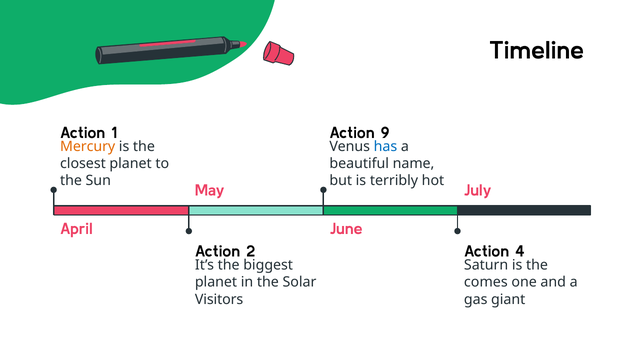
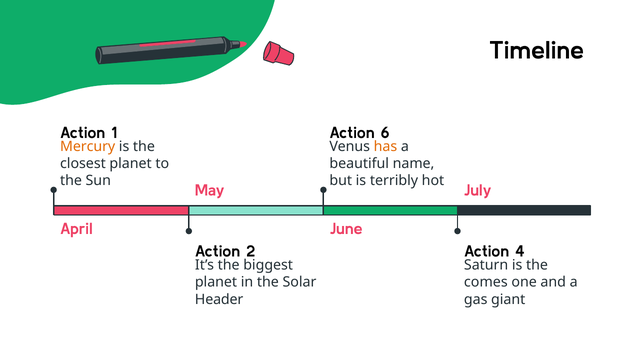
9: 9 -> 6
has colour: blue -> orange
Visitors: Visitors -> Header
